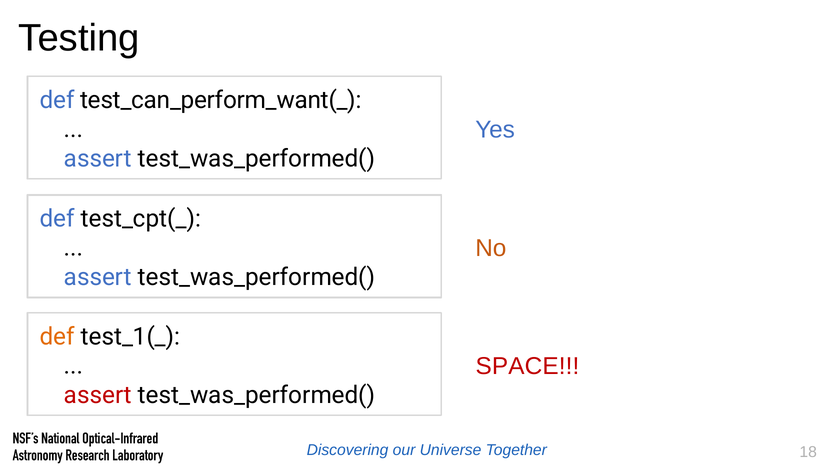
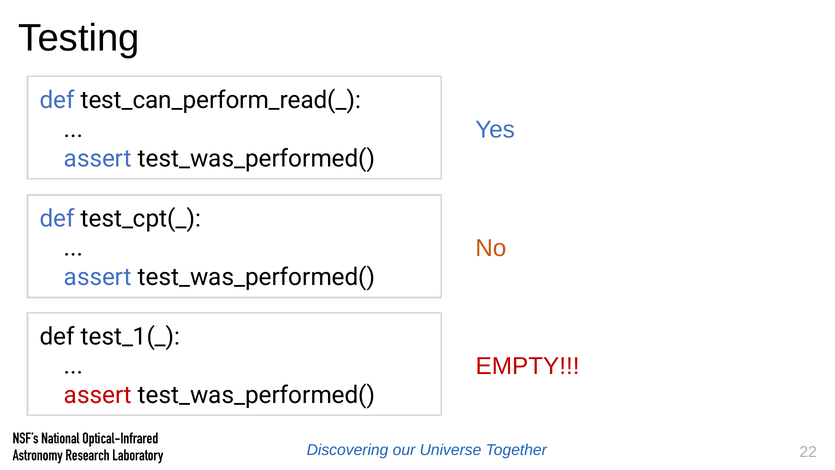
test_can_perform_want(_: test_can_perform_want(_ -> test_can_perform_read(_
def at (57, 336) colour: orange -> black
SPACE: SPACE -> EMPTY
18: 18 -> 22
